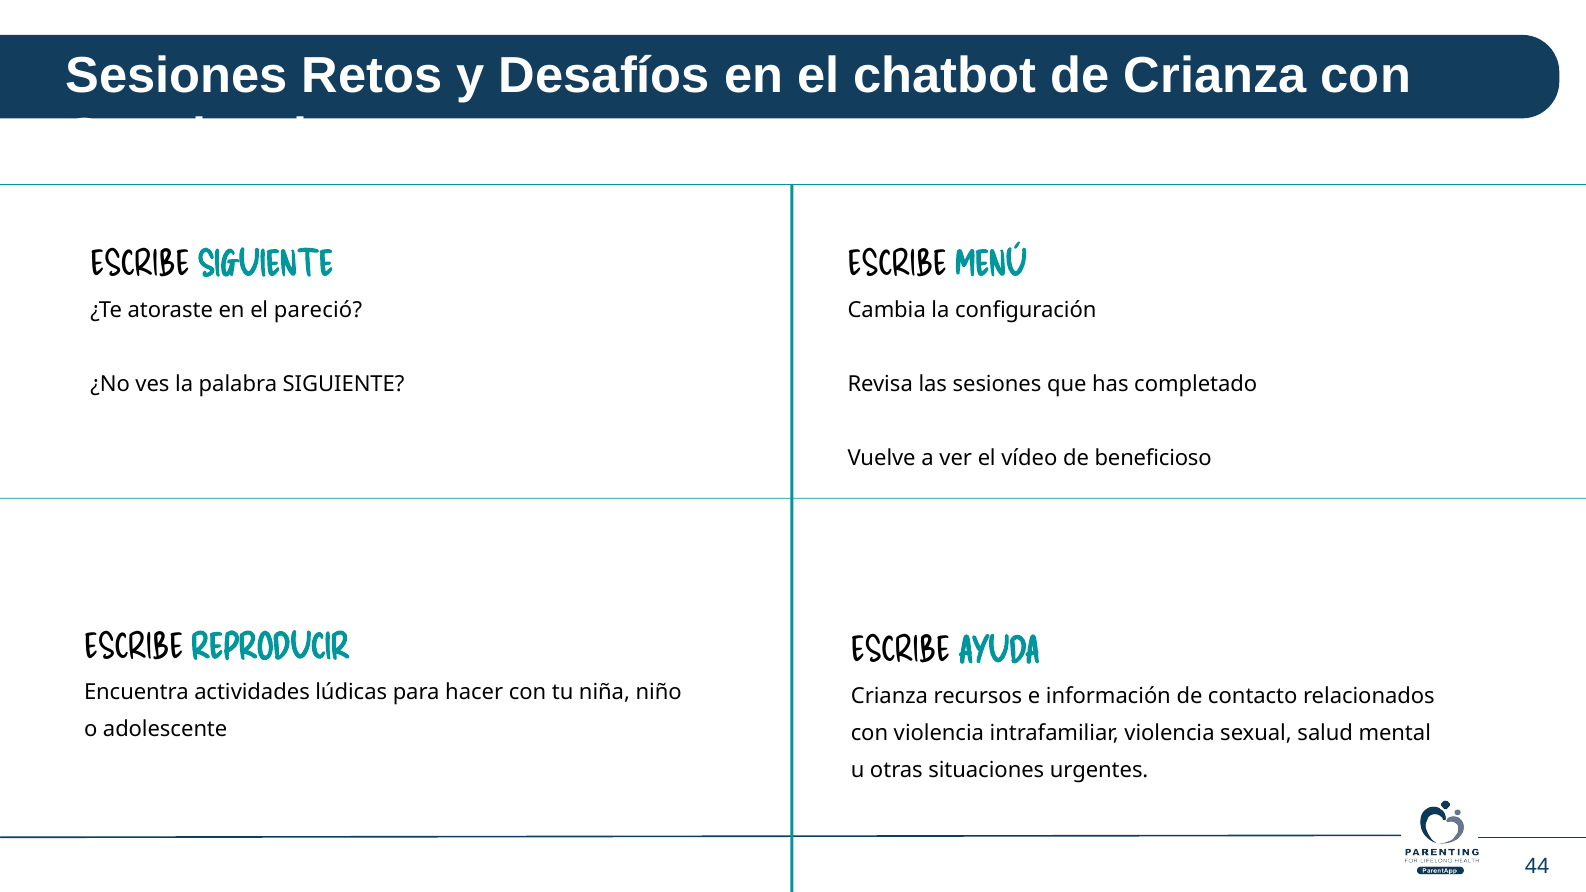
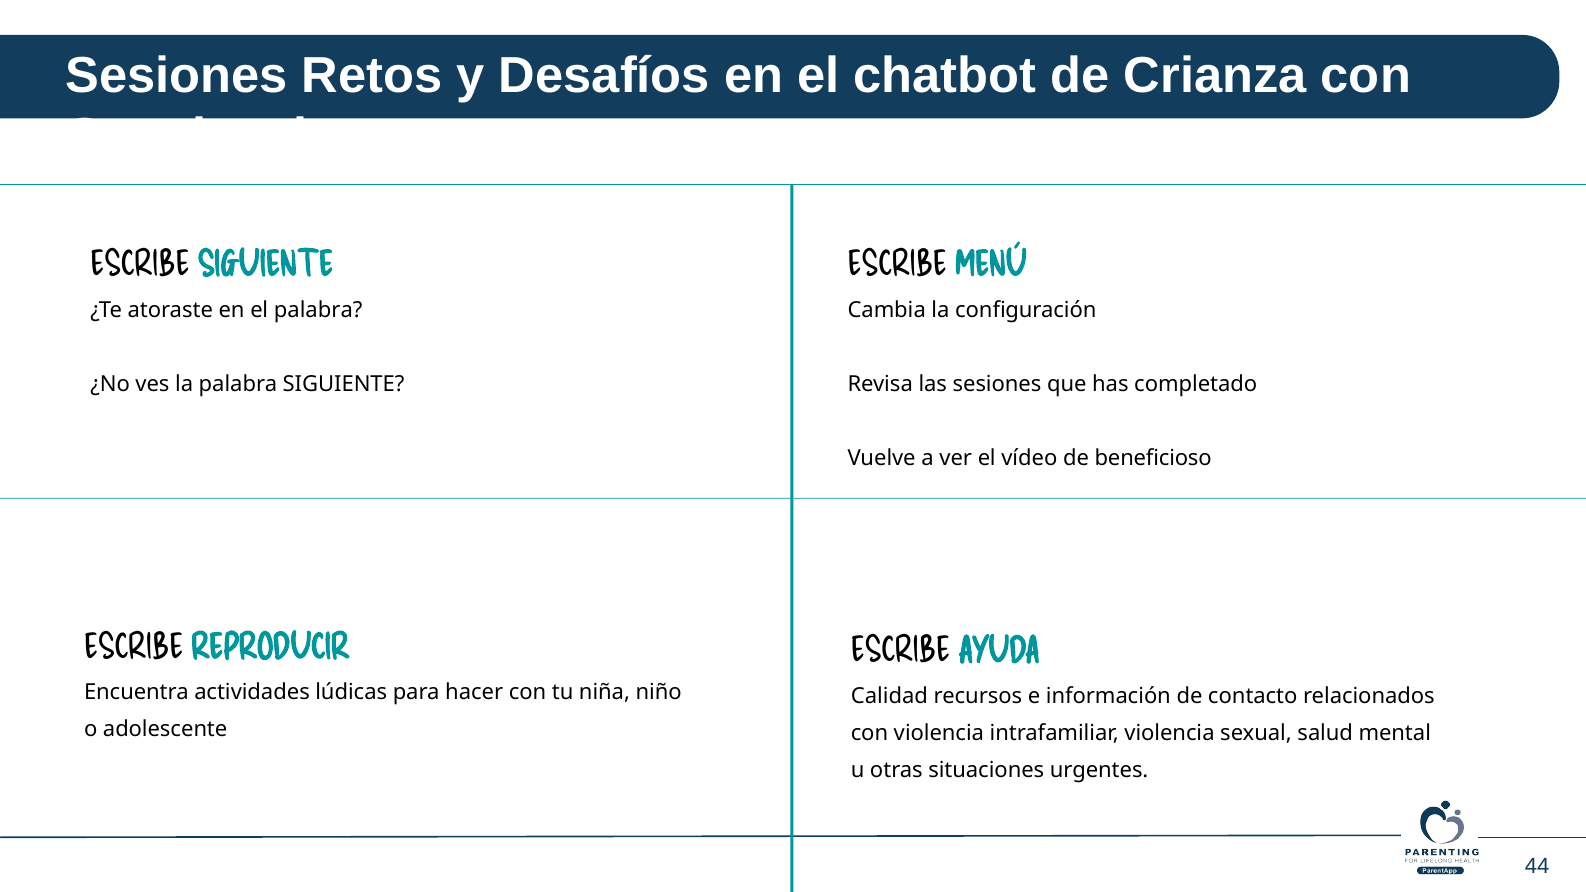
el pareció: pareció -> palabra
Crianza at (889, 696): Crianza -> Calidad
